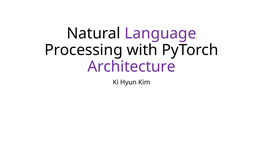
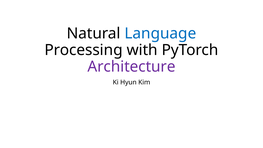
Language colour: purple -> blue
